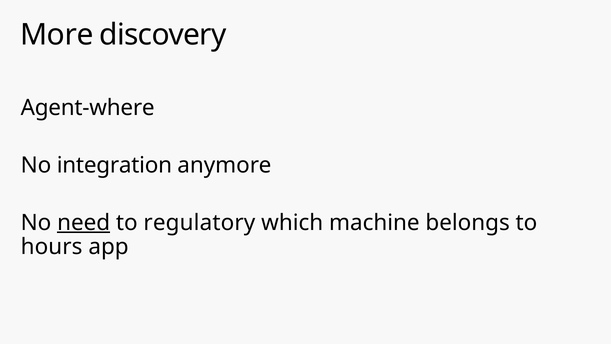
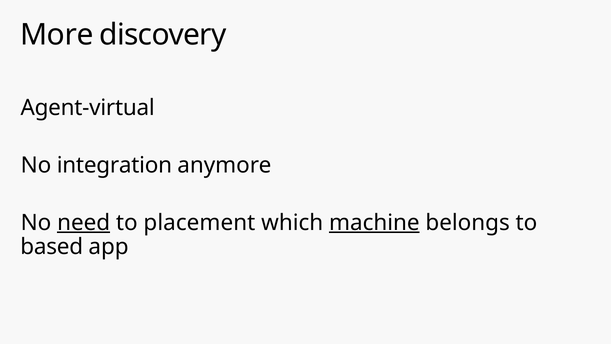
Agent-where: Agent-where -> Agent-virtual
regulatory: regulatory -> placement
machine underline: none -> present
hours: hours -> based
